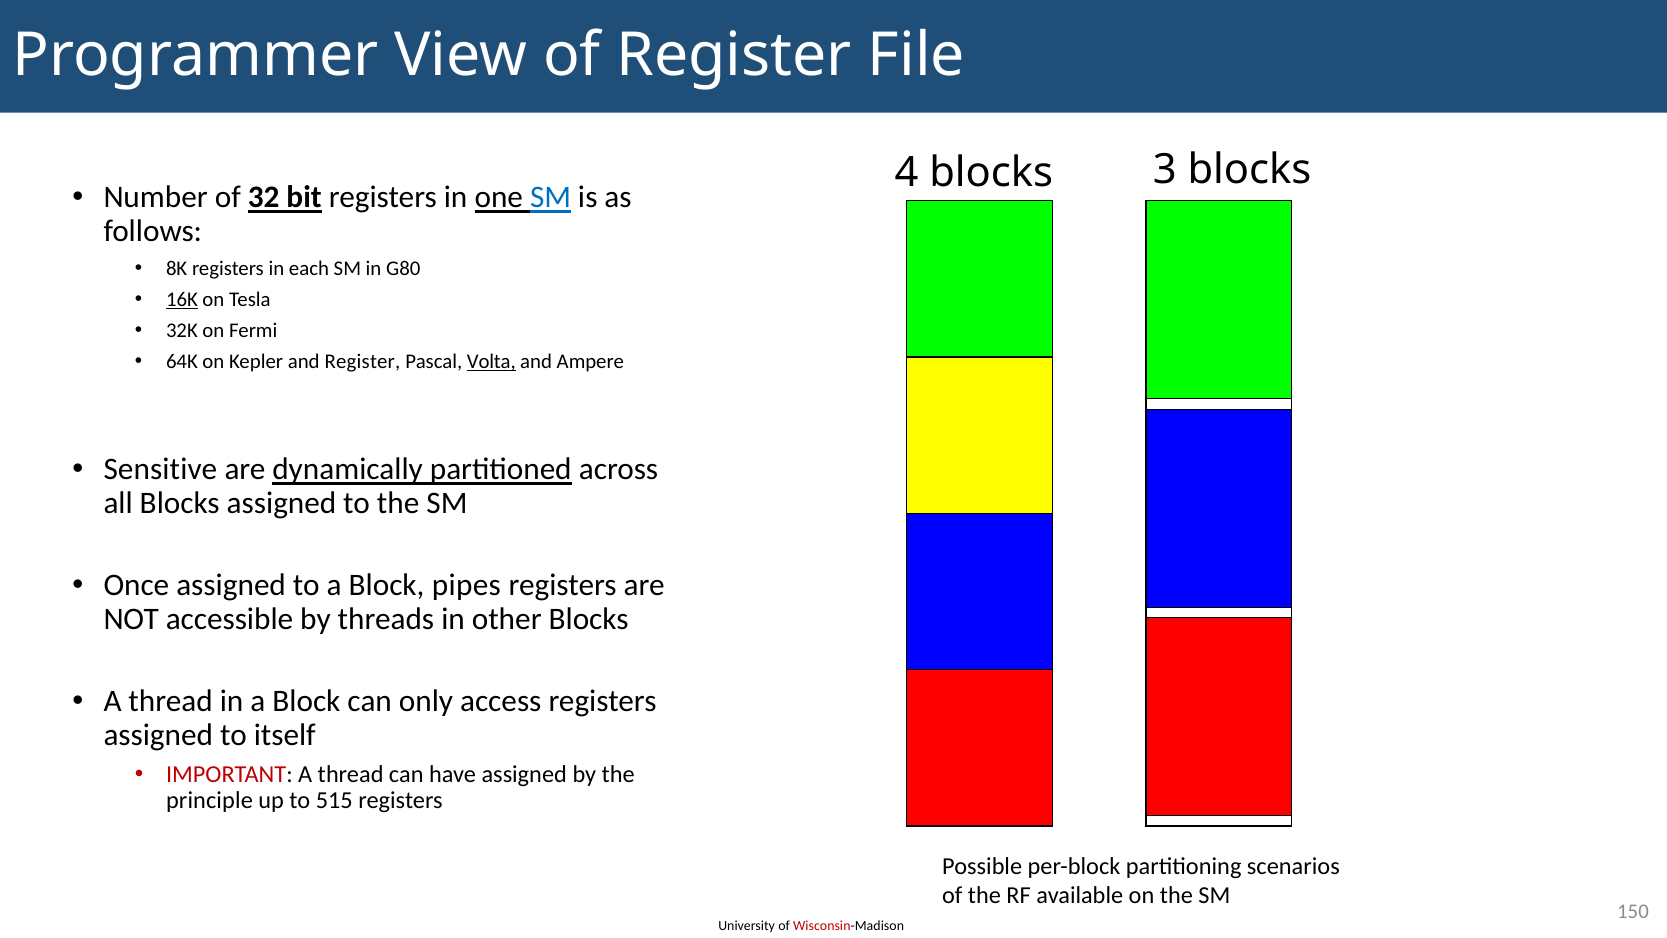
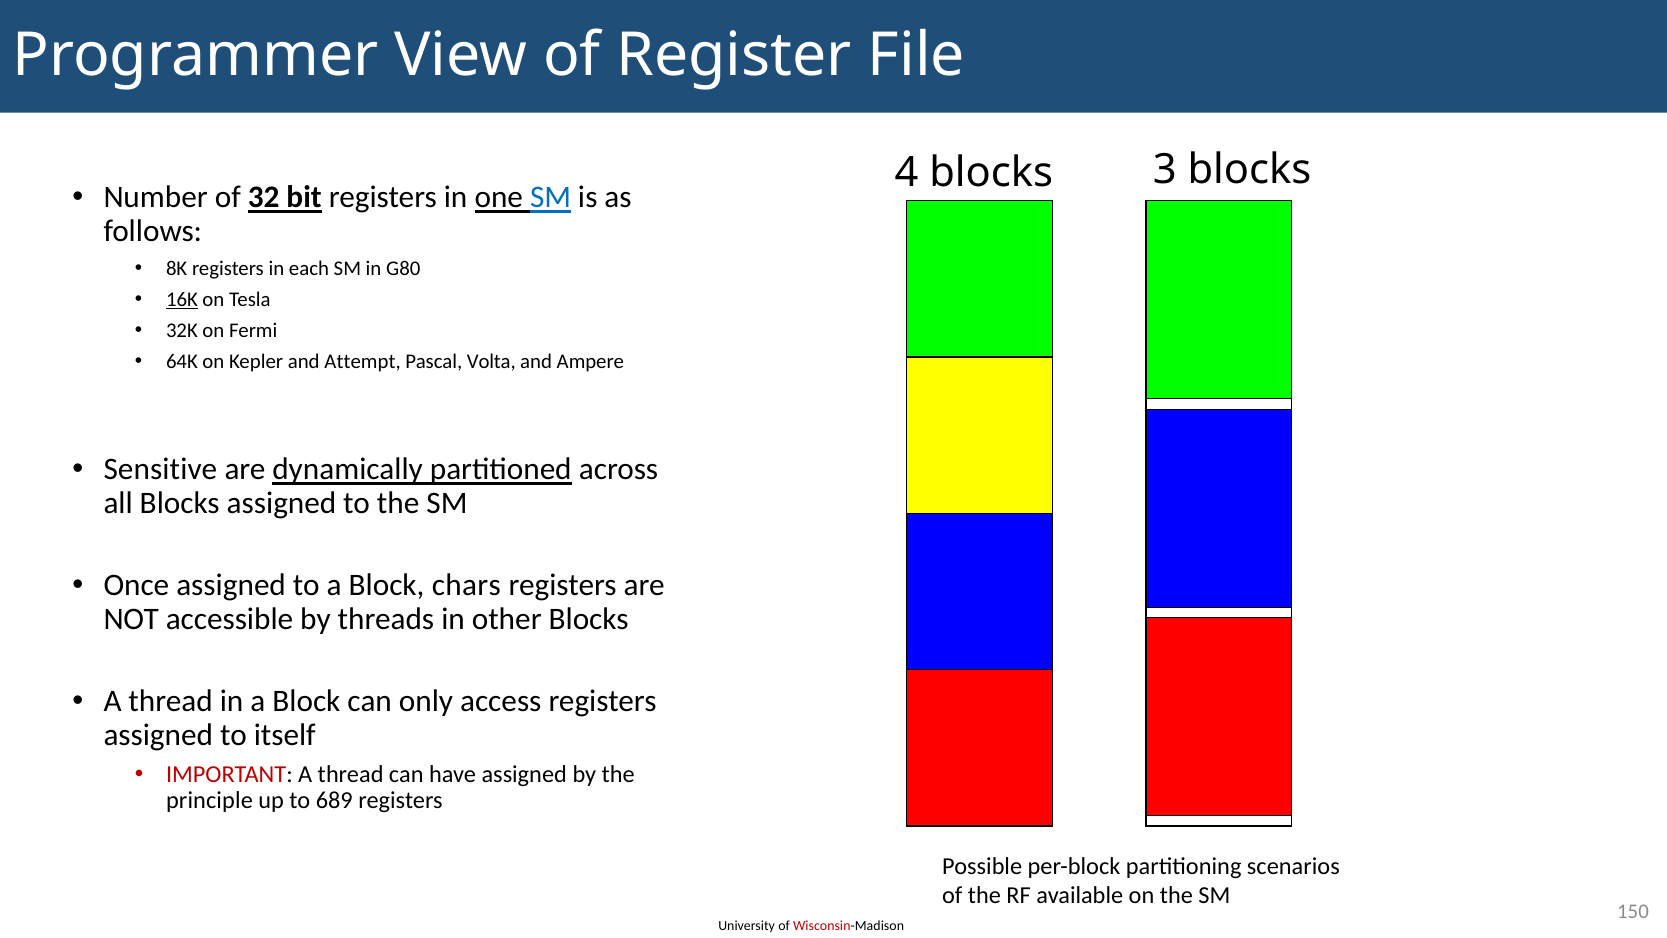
and Register: Register -> Attempt
Volta underline: present -> none
pipes: pipes -> chars
515: 515 -> 689
